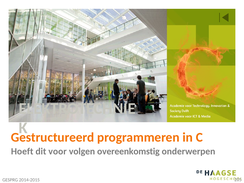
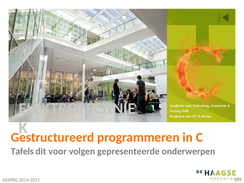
Hoeft: Hoeft -> Tafels
overeenkomstig: overeenkomstig -> gepresenteerde
